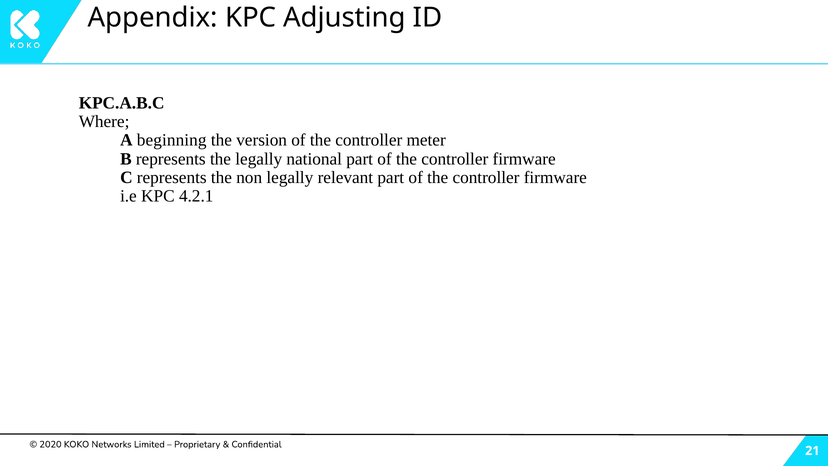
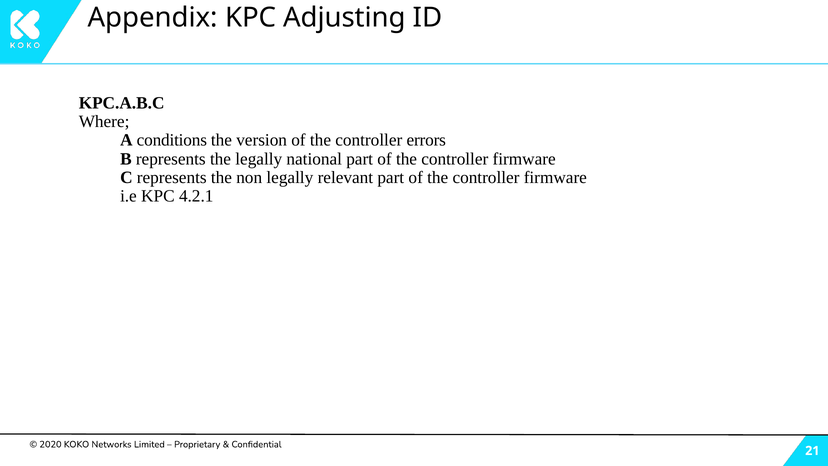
beginning: beginning -> conditions
meter: meter -> errors
